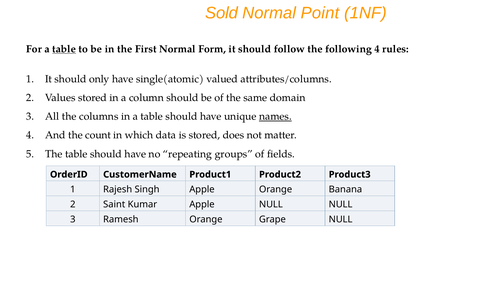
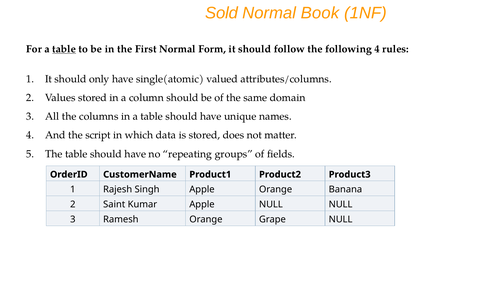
Point: Point -> Book
names underline: present -> none
count: count -> script
